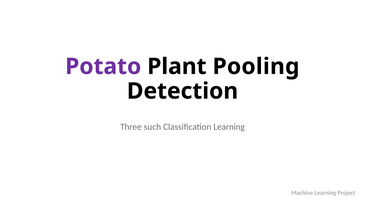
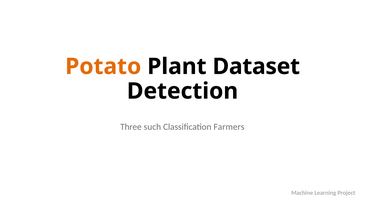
Potato colour: purple -> orange
Pooling: Pooling -> Dataset
Classification Learning: Learning -> Farmers
